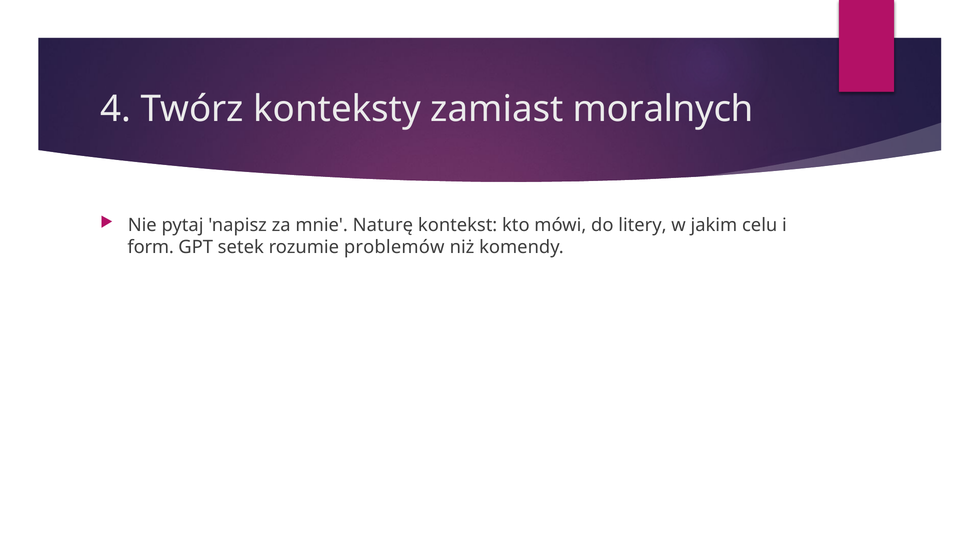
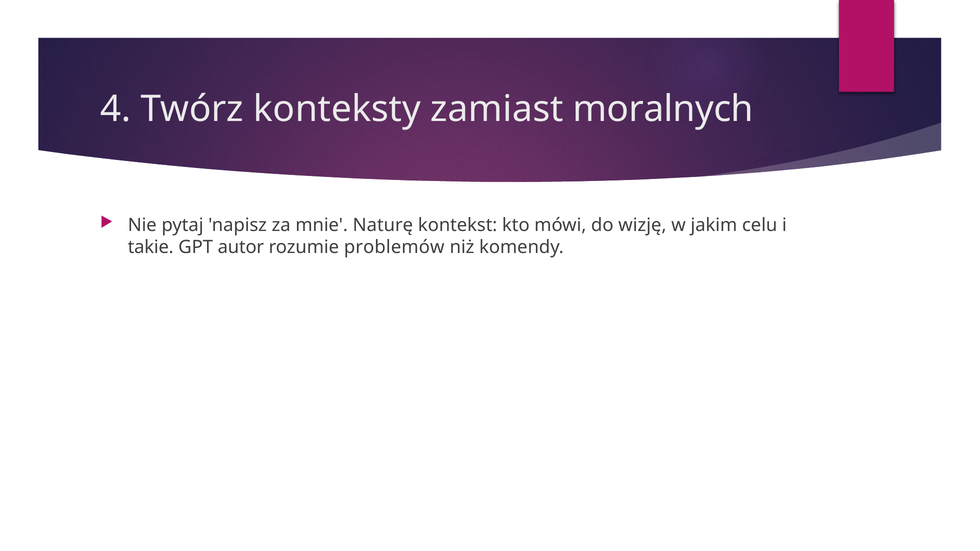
litery: litery -> wizję
form: form -> takie
setek: setek -> autor
